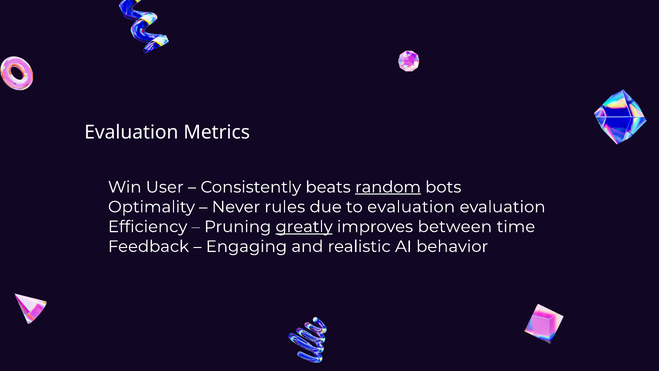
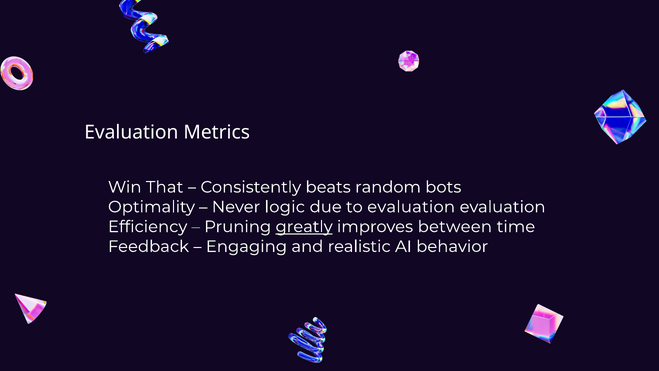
User: User -> That
random underline: present -> none
rules: rules -> logic
